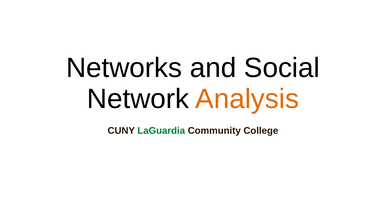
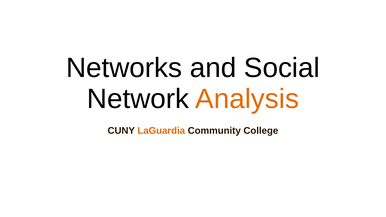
LaGuardia colour: green -> orange
